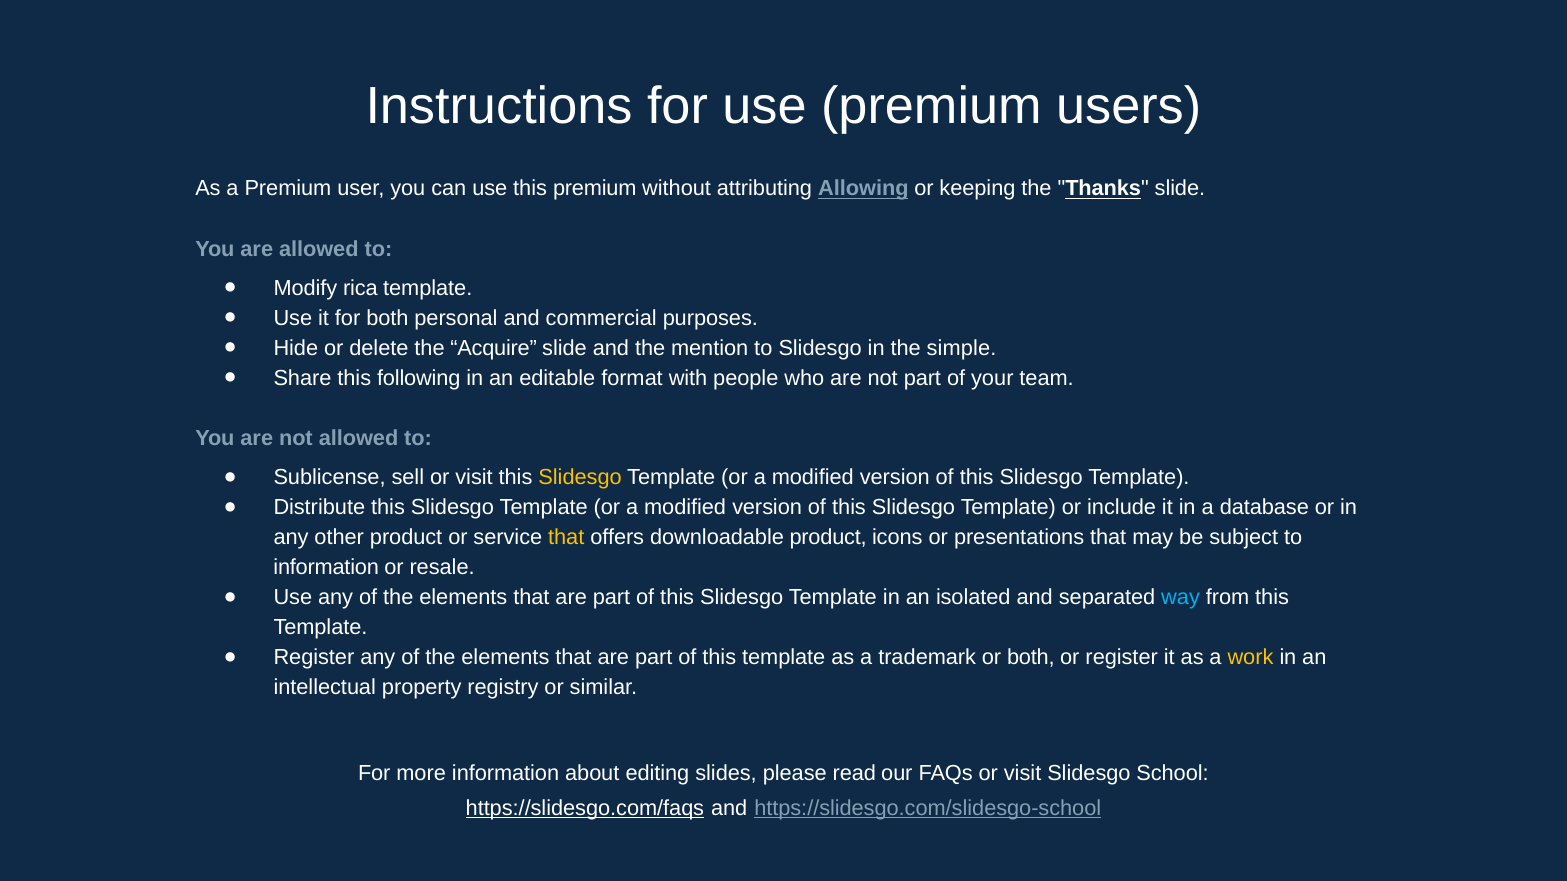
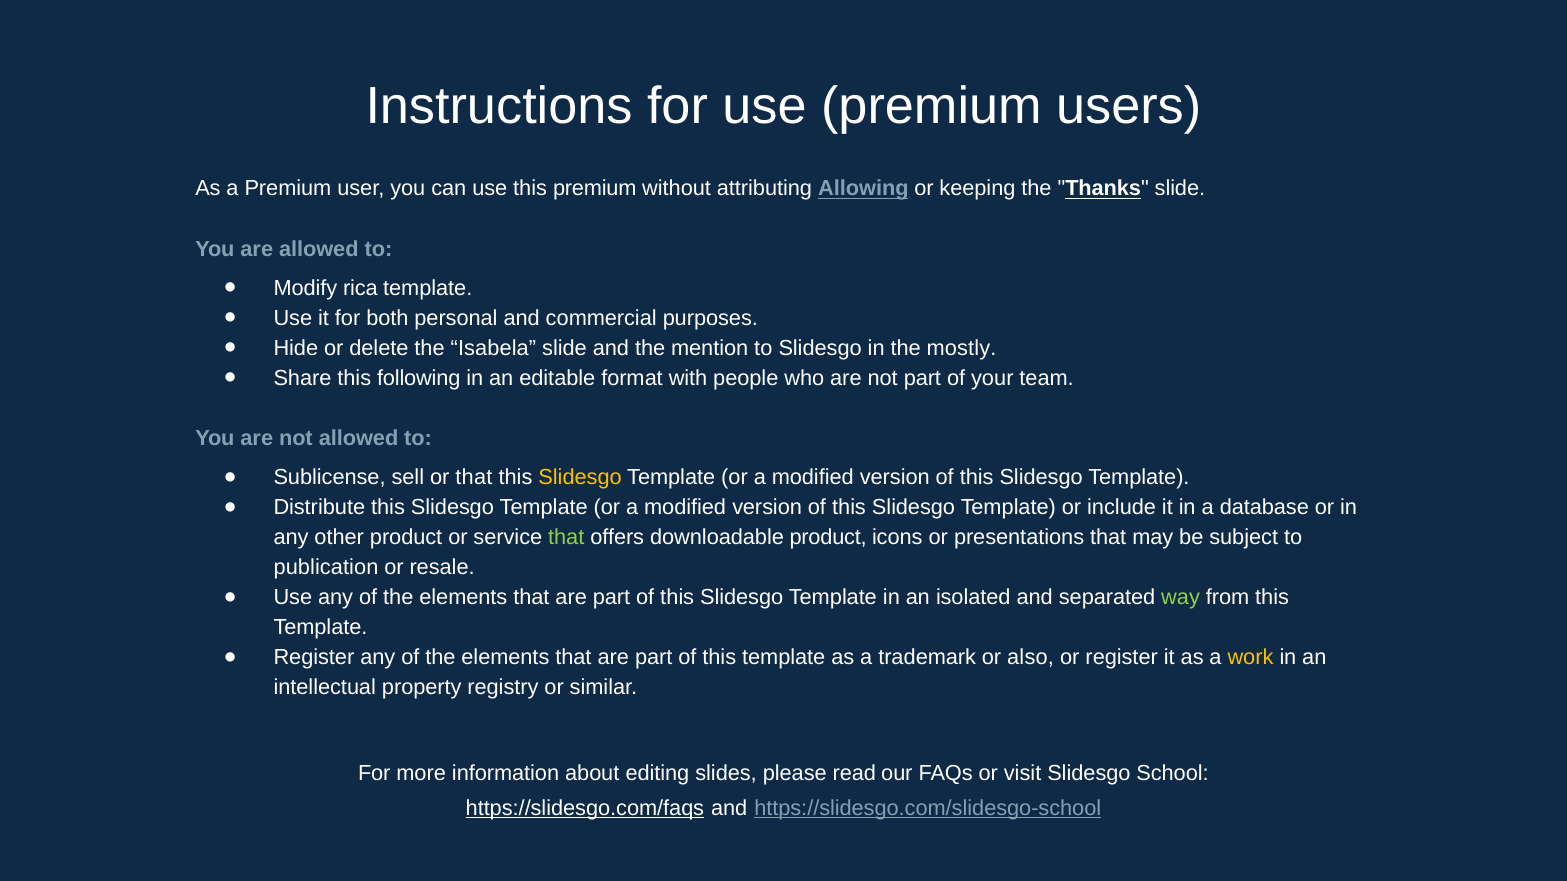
Acquire: Acquire -> Isabela
simple: simple -> mostly
sell or visit: visit -> that
that at (566, 538) colour: yellow -> light green
information at (326, 568): information -> publication
way colour: light blue -> light green
or both: both -> also
